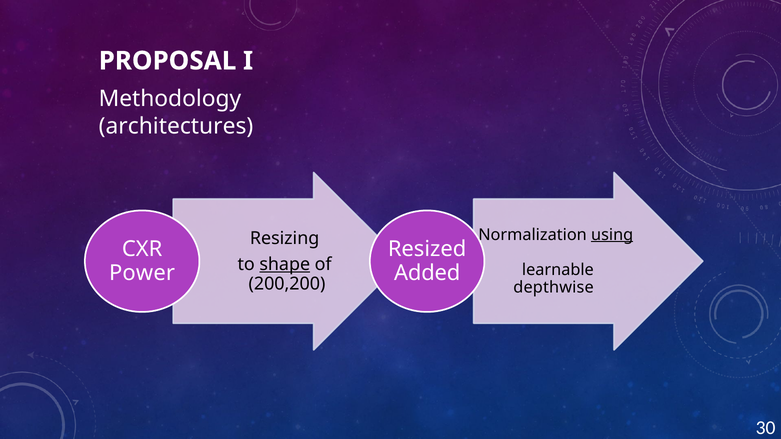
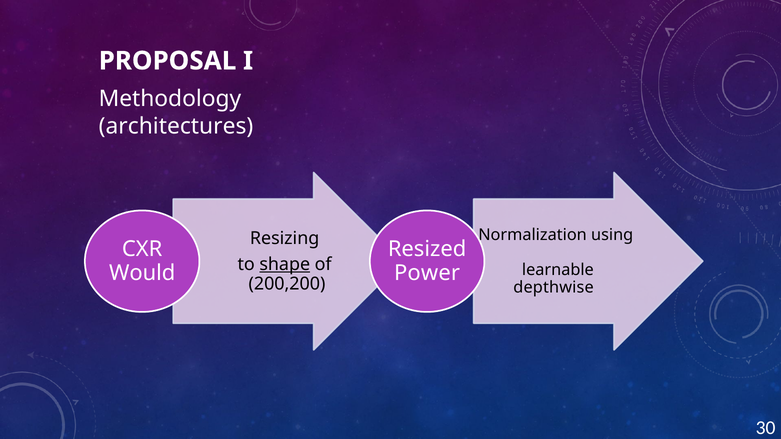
using underline: present -> none
Power: Power -> Would
Added: Added -> Power
